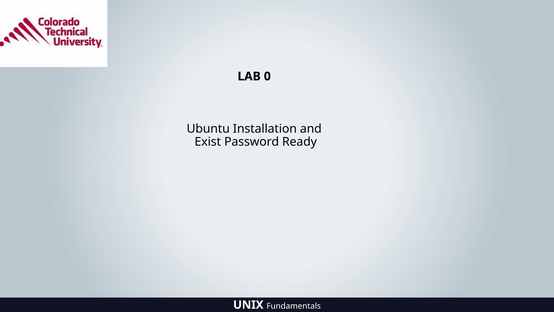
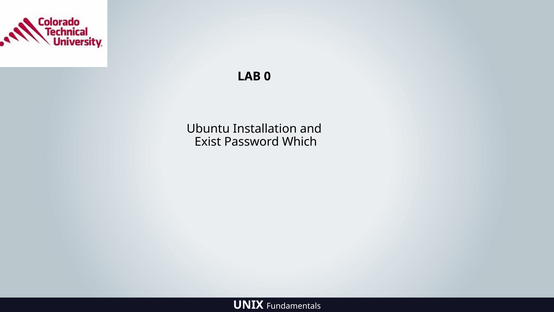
Ready: Ready -> Which
